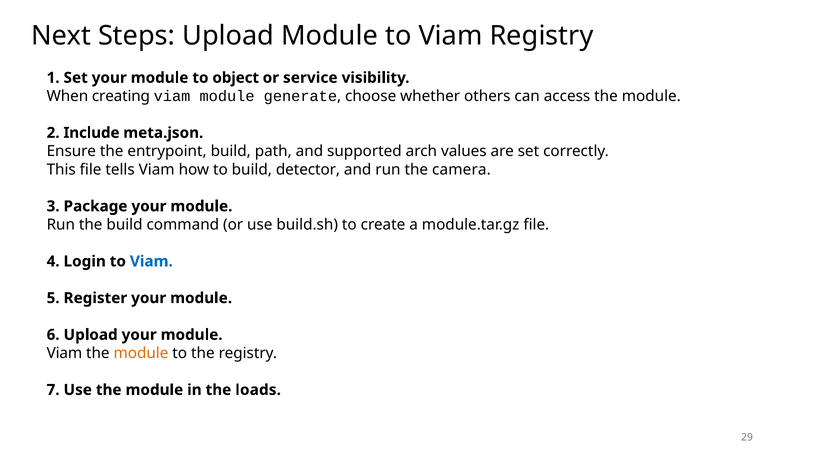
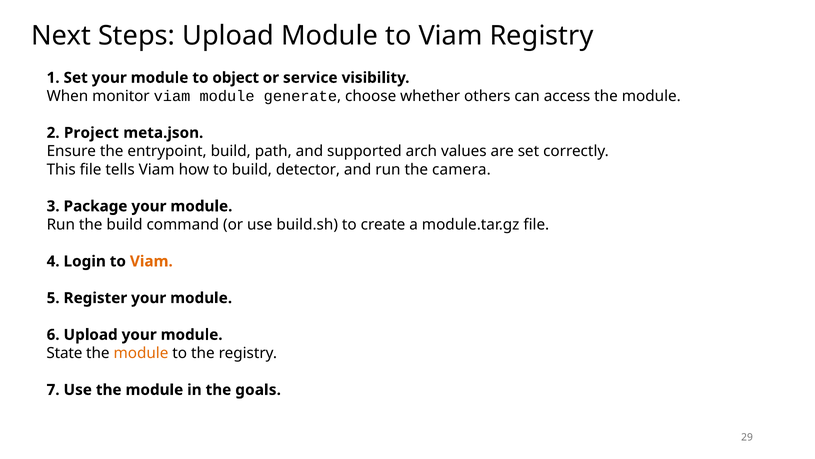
creating: creating -> monitor
Include: Include -> Project
Viam at (151, 261) colour: blue -> orange
Viam at (64, 353): Viam -> State
loads: loads -> goals
